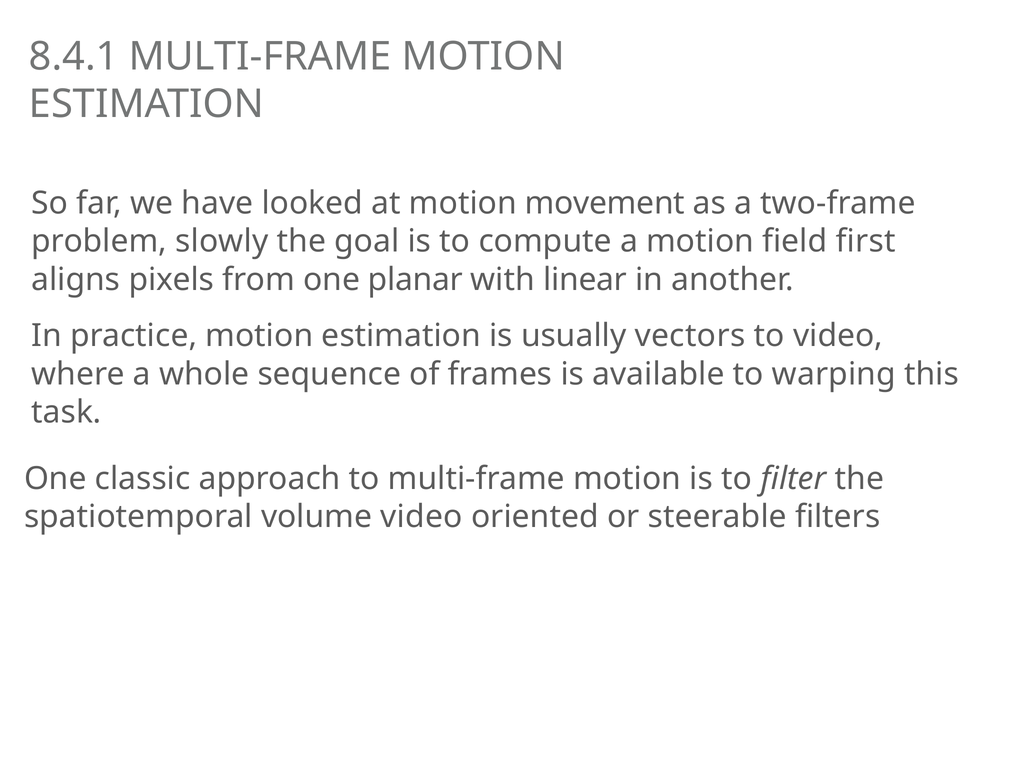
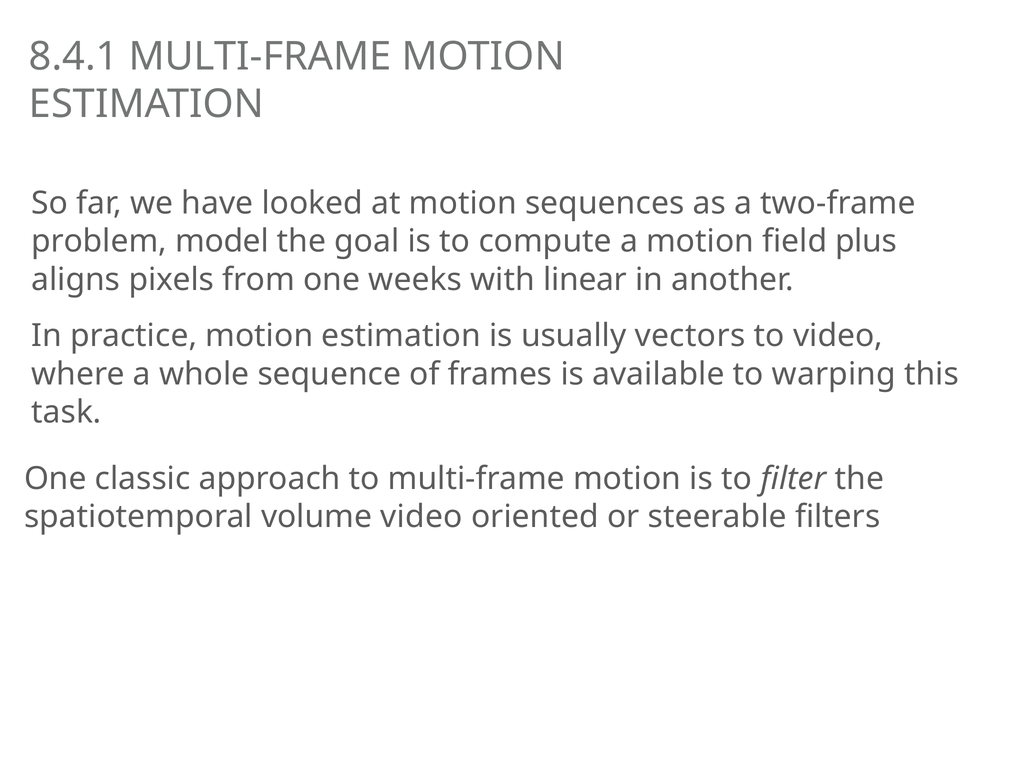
movement: movement -> sequences
slowly: slowly -> model
first: first -> plus
planar: planar -> weeks
